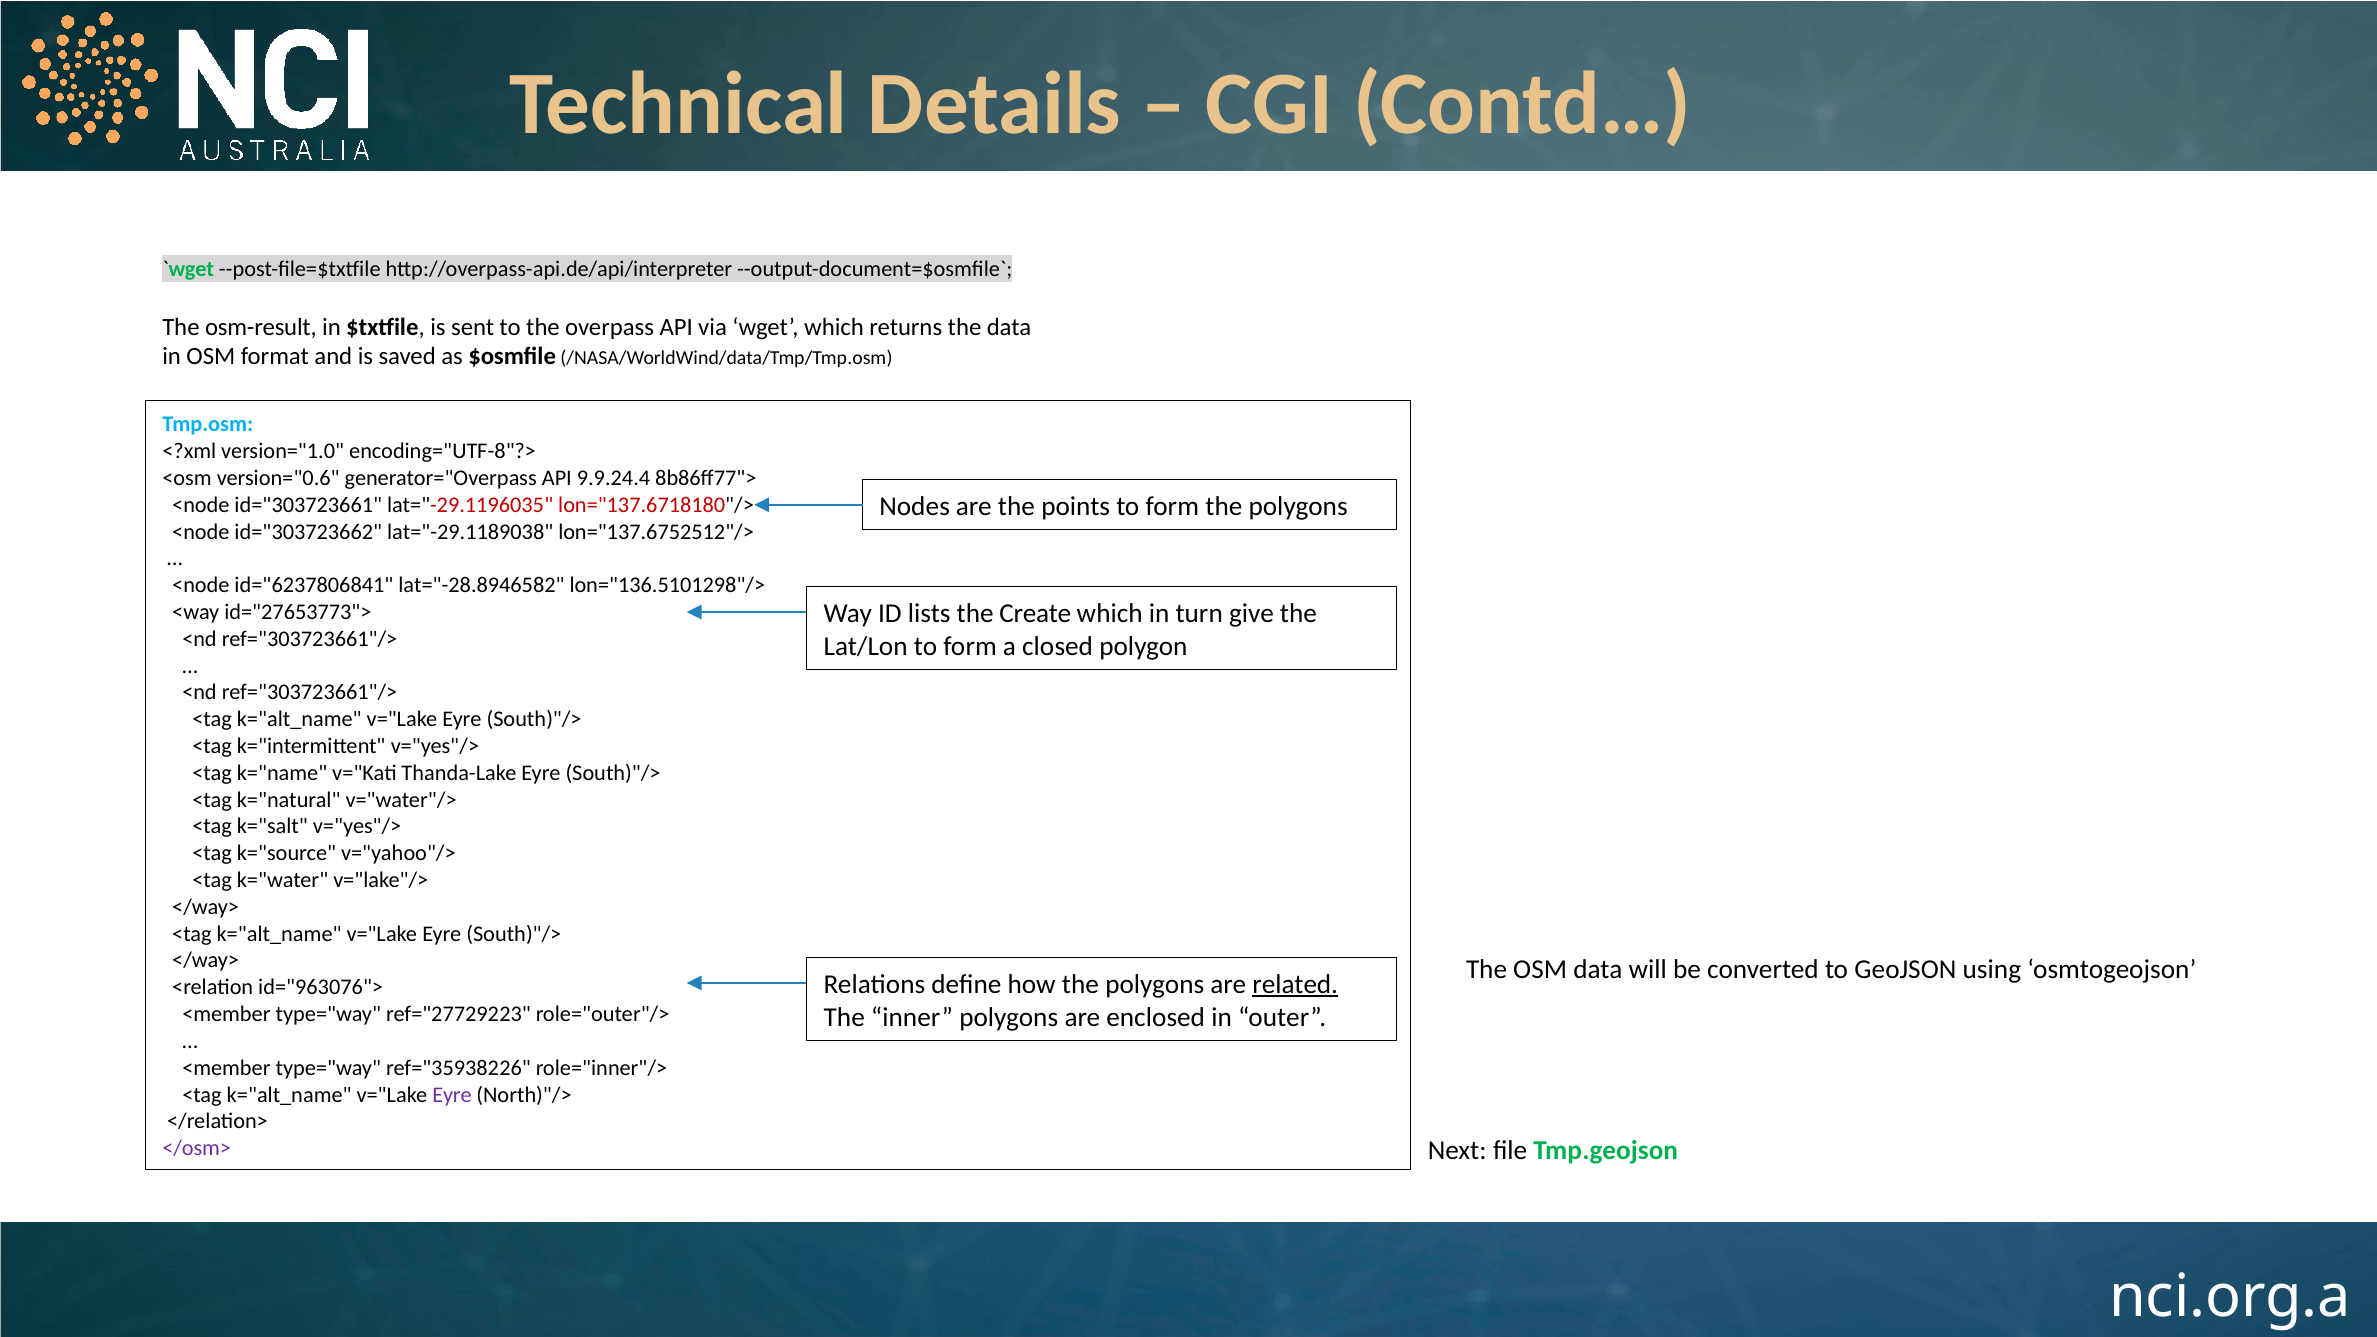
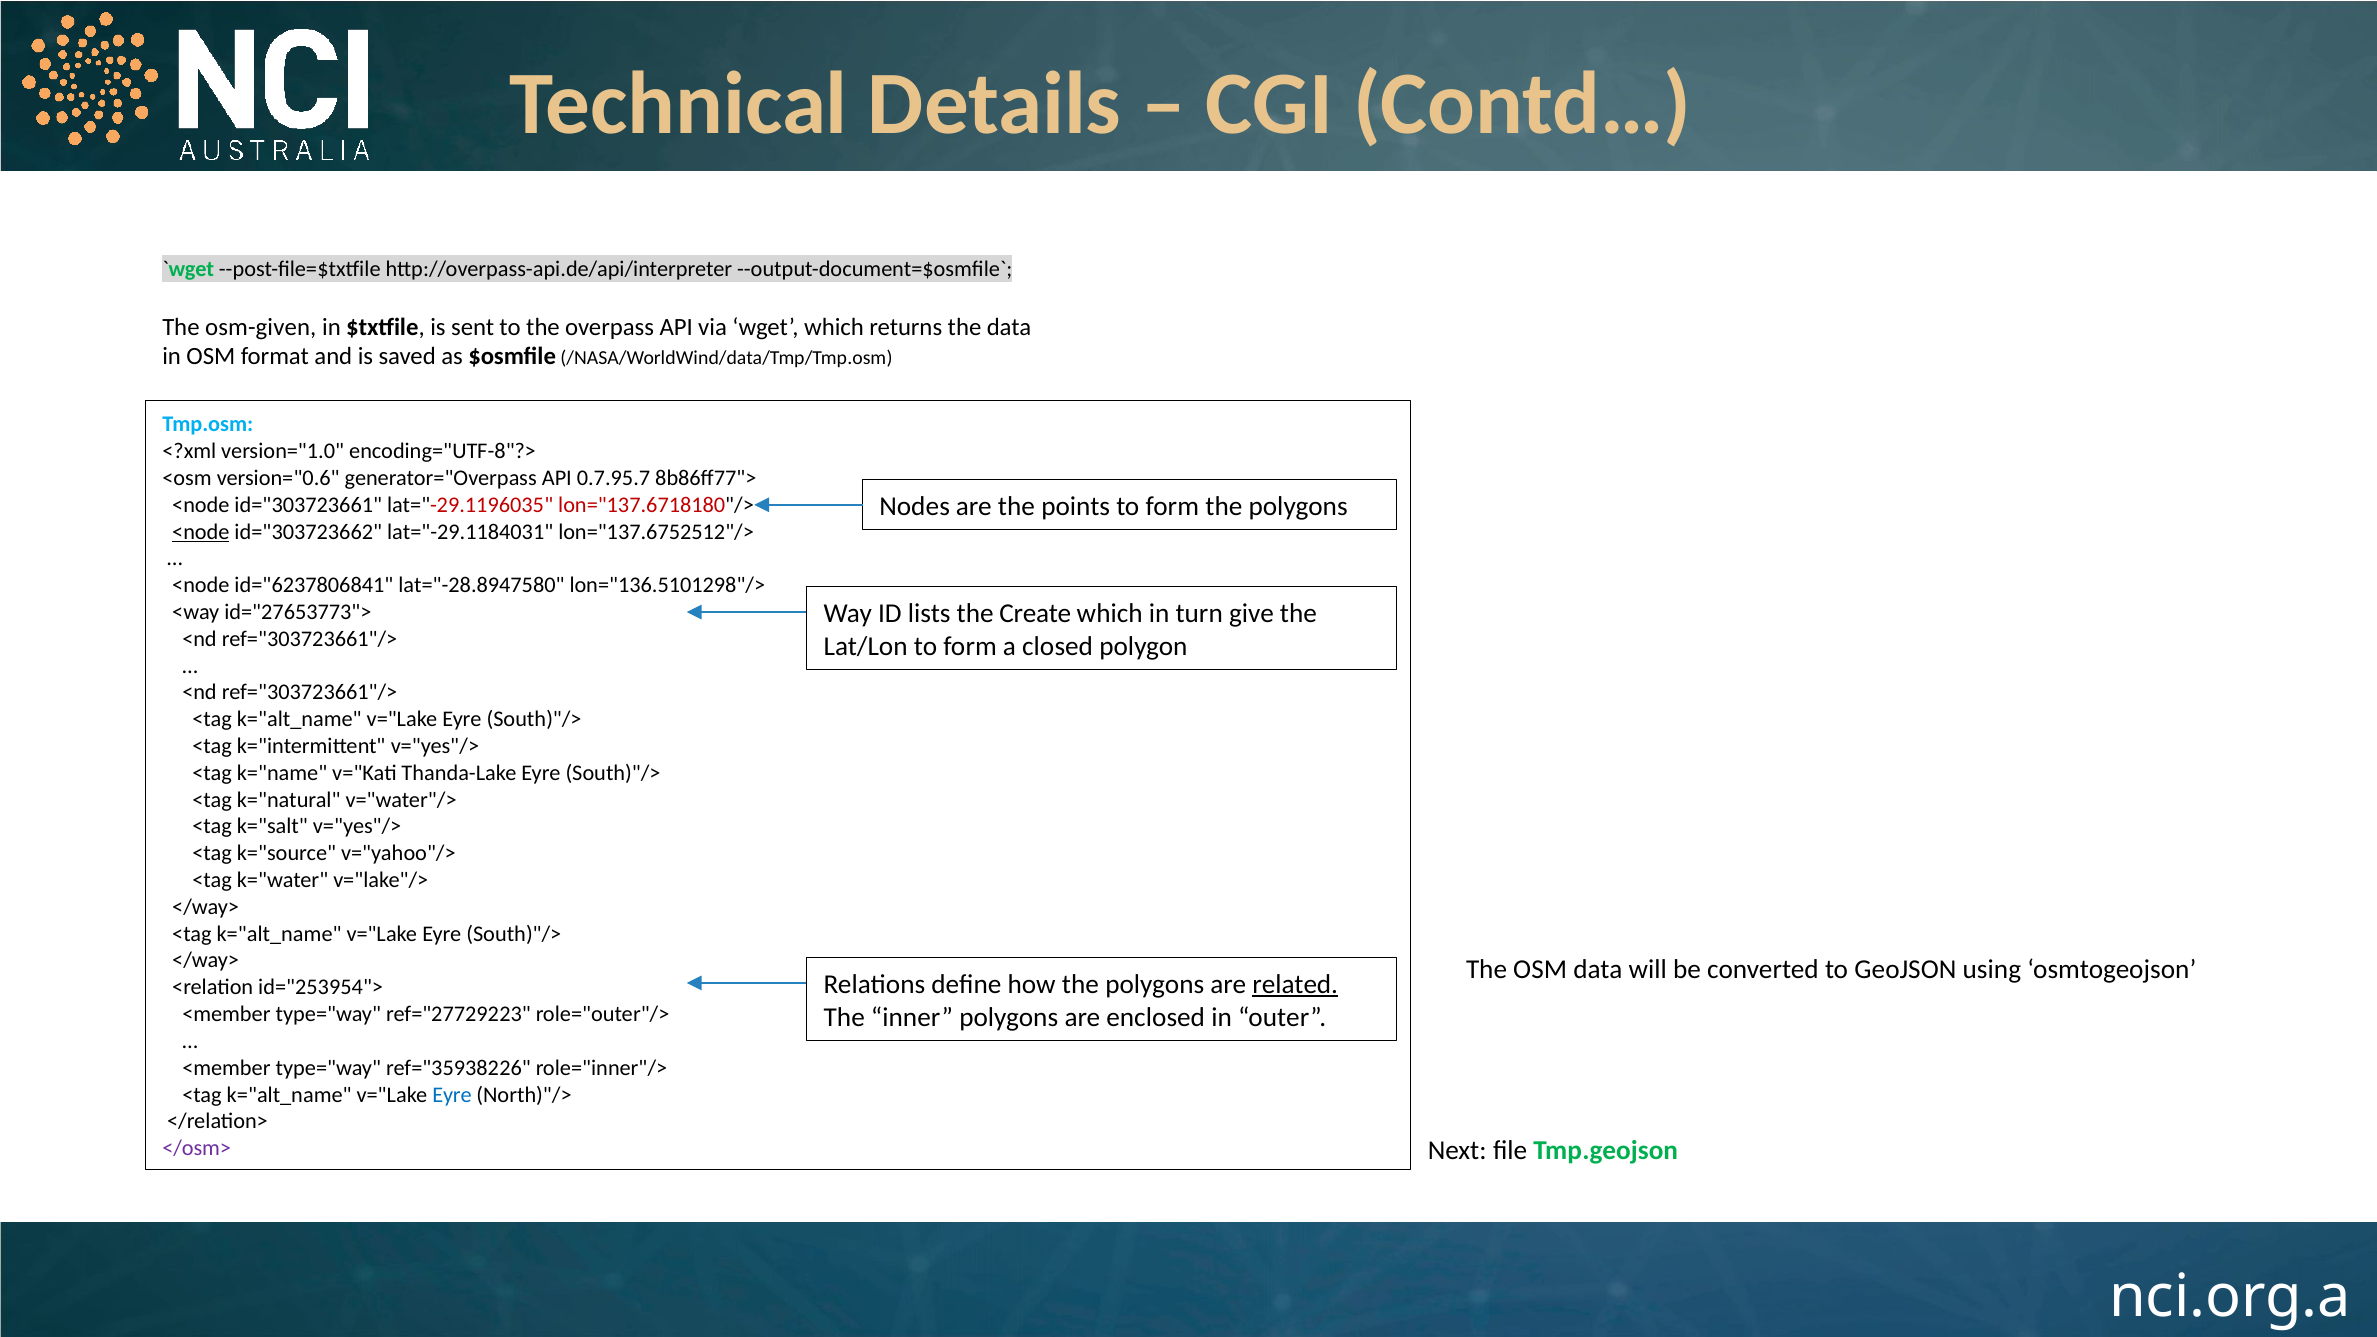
osm-result: osm-result -> osm-given
9.9.24.4: 9.9.24.4 -> 0.7.95.7
<node at (201, 532) underline: none -> present
lat="-29.1189038: lat="-29.1189038 -> lat="-29.1184031
lat="-28.8946582: lat="-28.8946582 -> lat="-28.8947580
id="963076">: id="963076"> -> id="253954">
Eyre at (452, 1095) colour: purple -> blue
